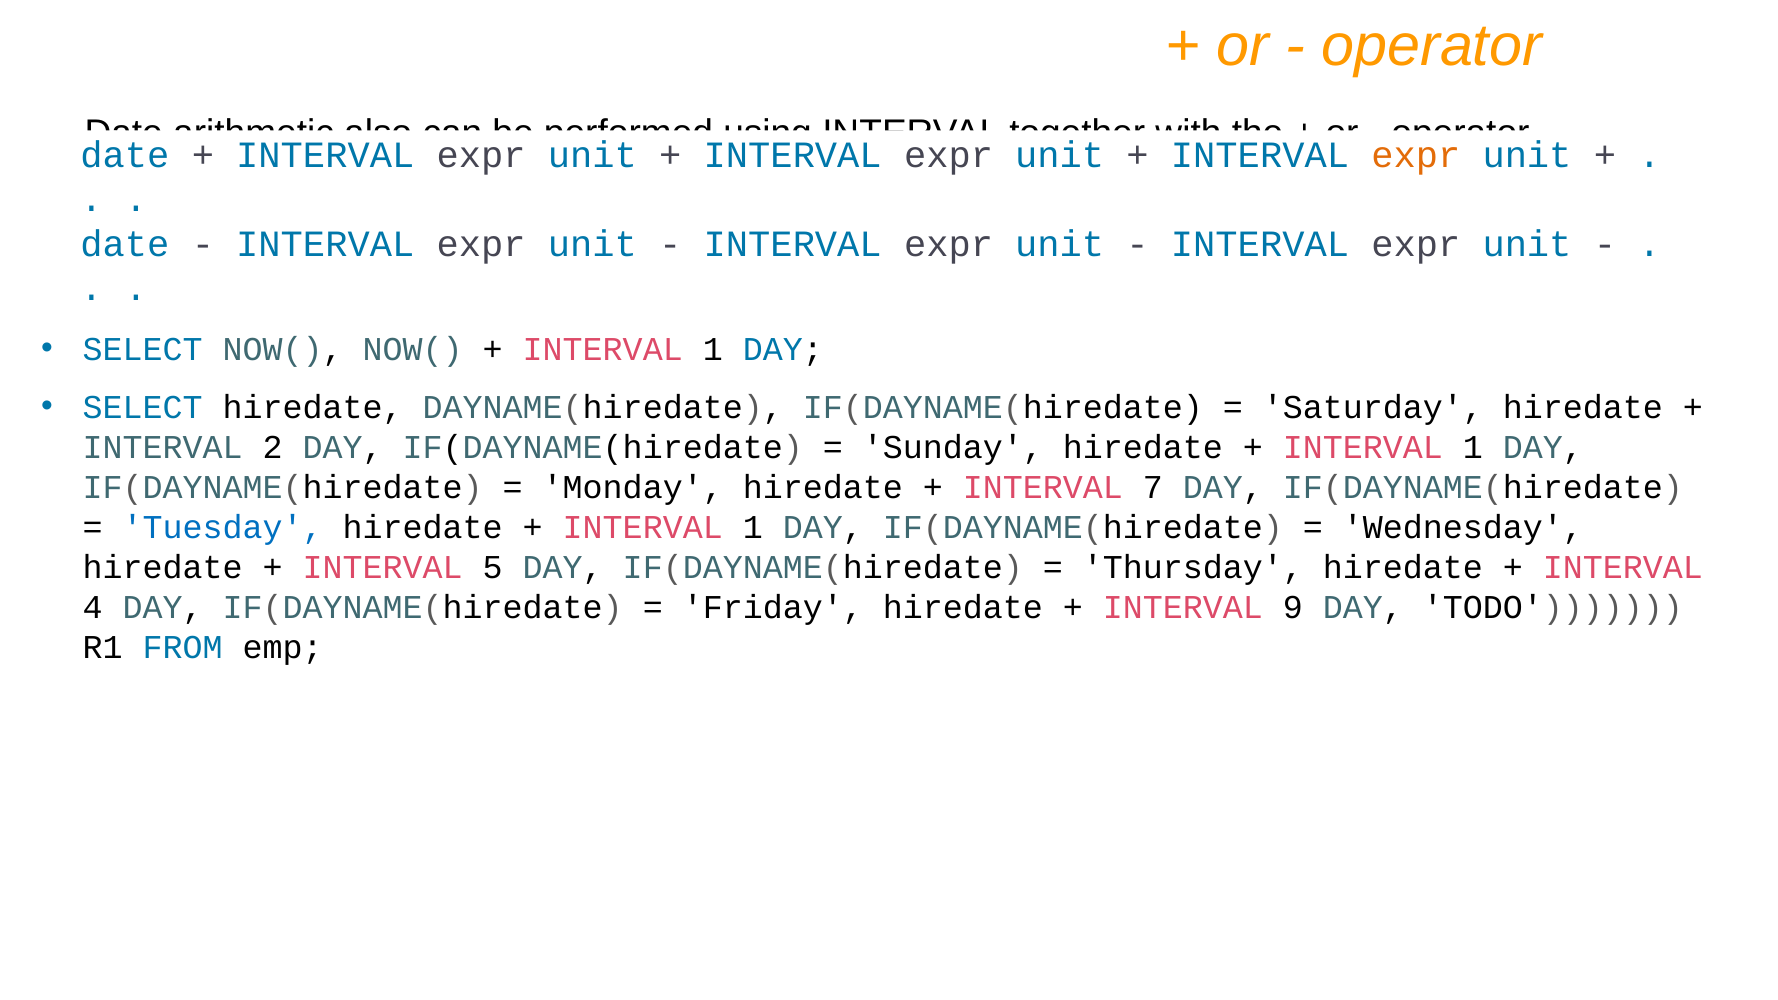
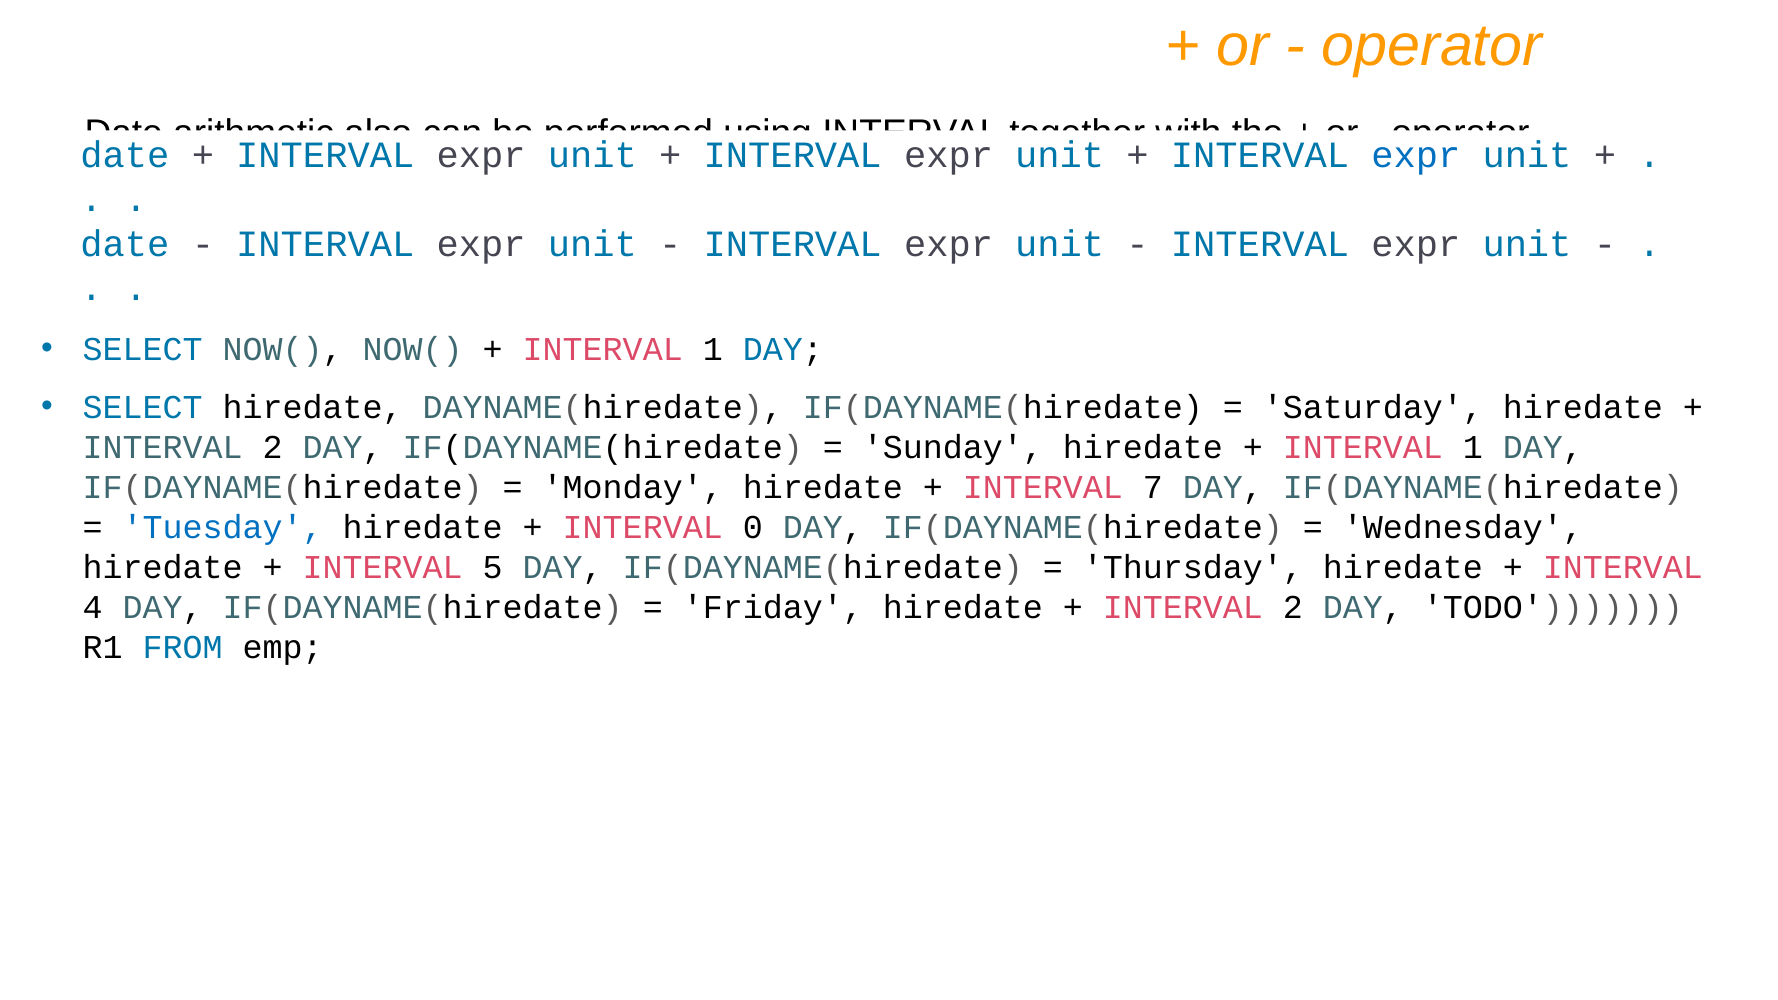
expr at (1416, 155) colour: orange -> blue
1 at (753, 527): 1 -> 0
9 at (1293, 607): 9 -> 2
